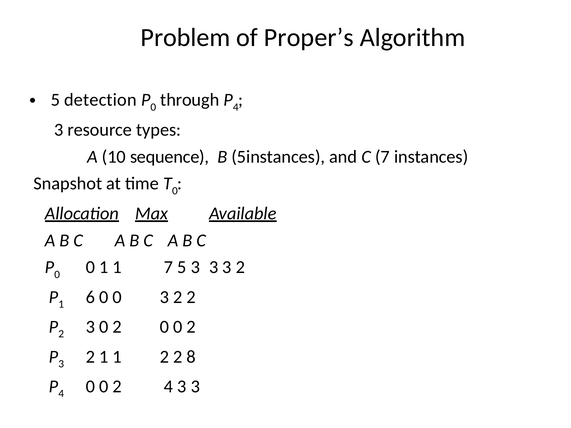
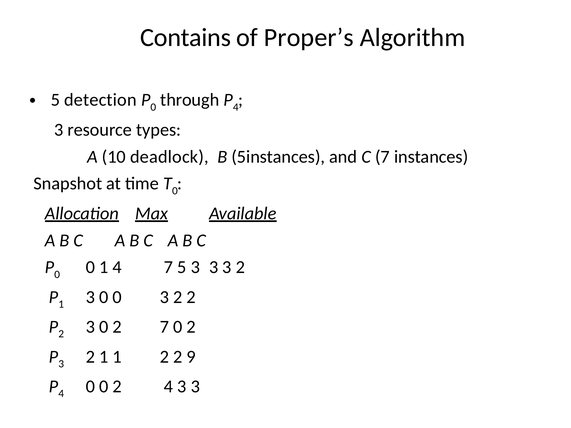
Problem: Problem -> Contains
sequence: sequence -> deadlock
0 1 1: 1 -> 4
1 6: 6 -> 3
2 0: 0 -> 7
8: 8 -> 9
